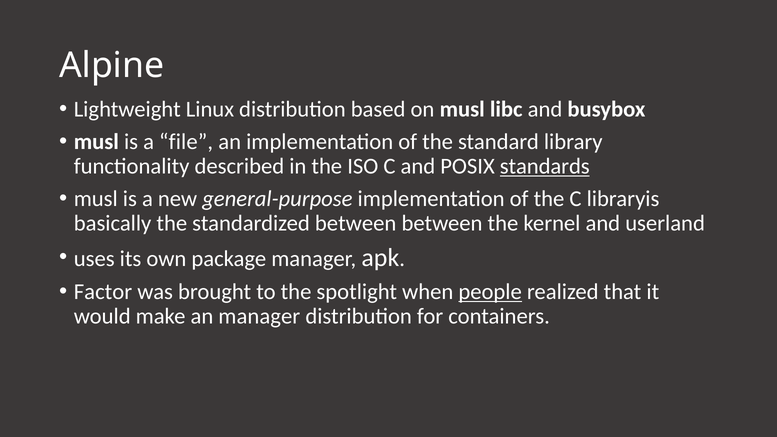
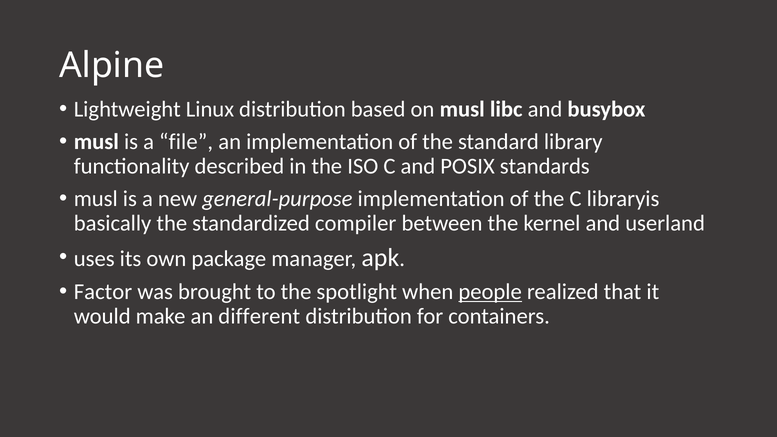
standards underline: present -> none
standardized between: between -> compiler
an manager: manager -> different
